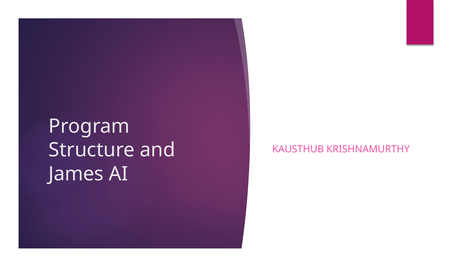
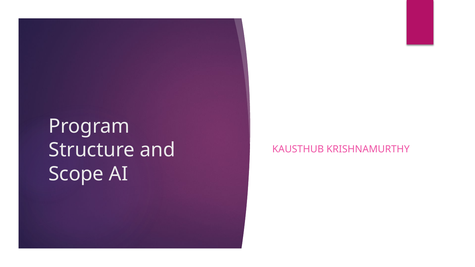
James: James -> Scope
